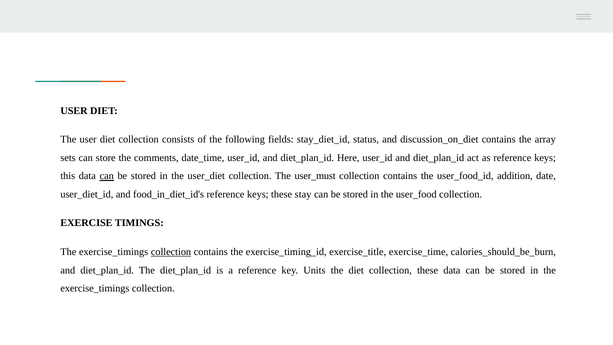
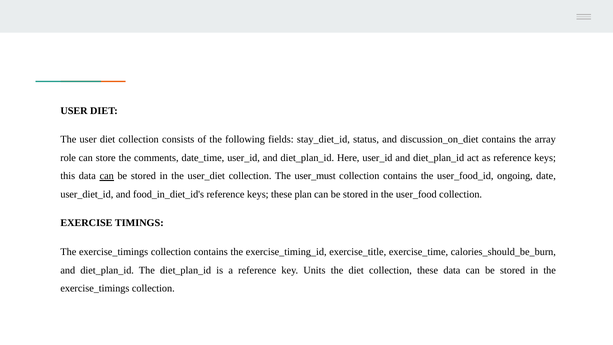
sets: sets -> role
addition: addition -> ongoing
stay: stay -> plan
collection at (171, 252) underline: present -> none
